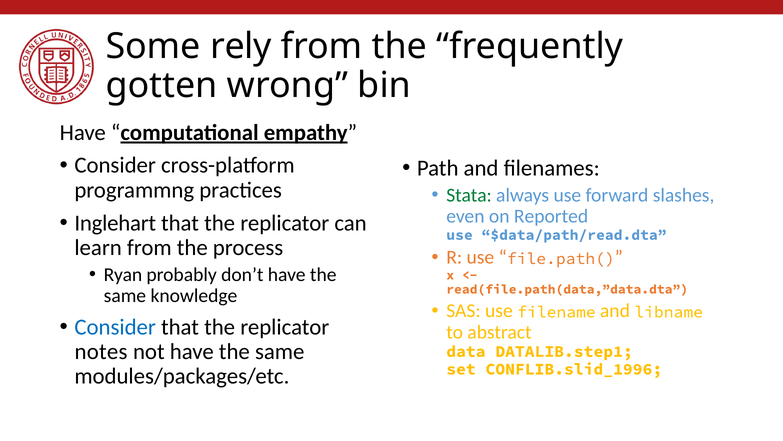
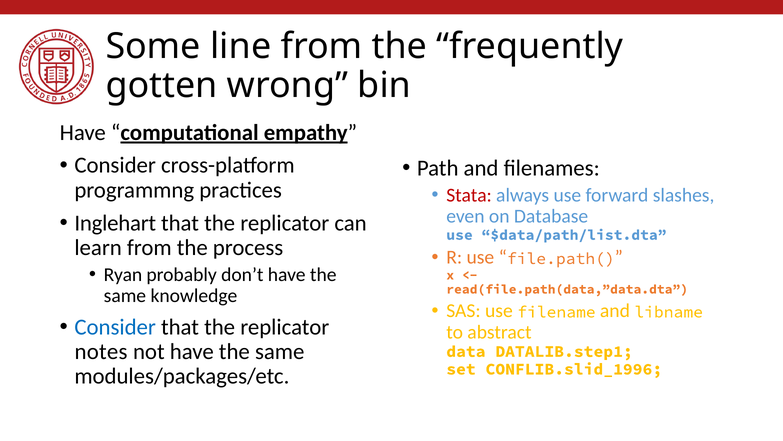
rely: rely -> line
Stata colour: green -> red
Reported: Reported -> Database
$data/path/read.dta: $data/path/read.dta -> $data/path/list.dta
